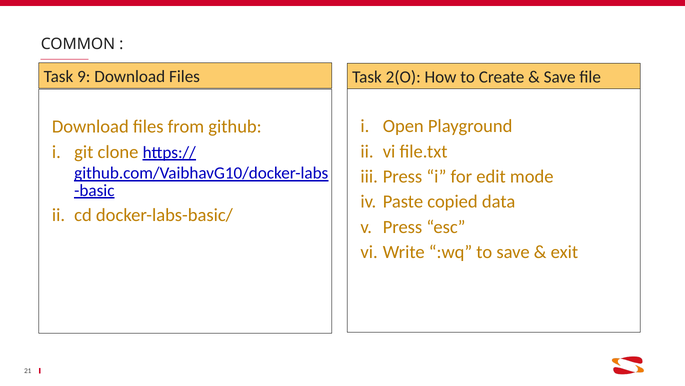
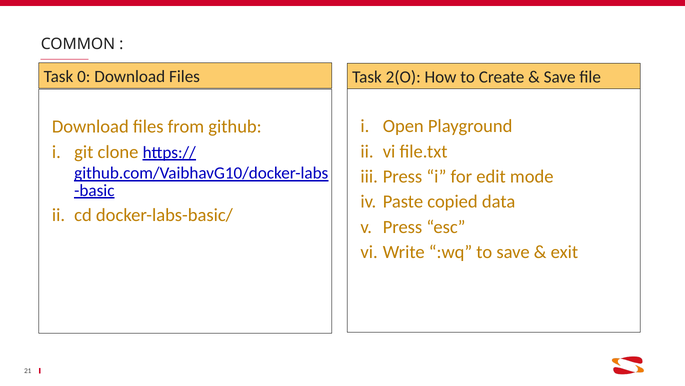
9: 9 -> 0
